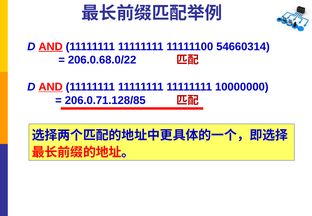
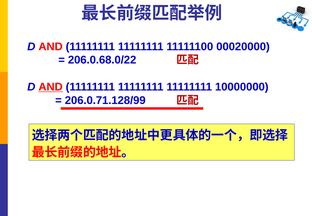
AND at (51, 47) underline: present -> none
54660314: 54660314 -> 00020000
206.0.71.128/85: 206.0.71.128/85 -> 206.0.71.128/99
